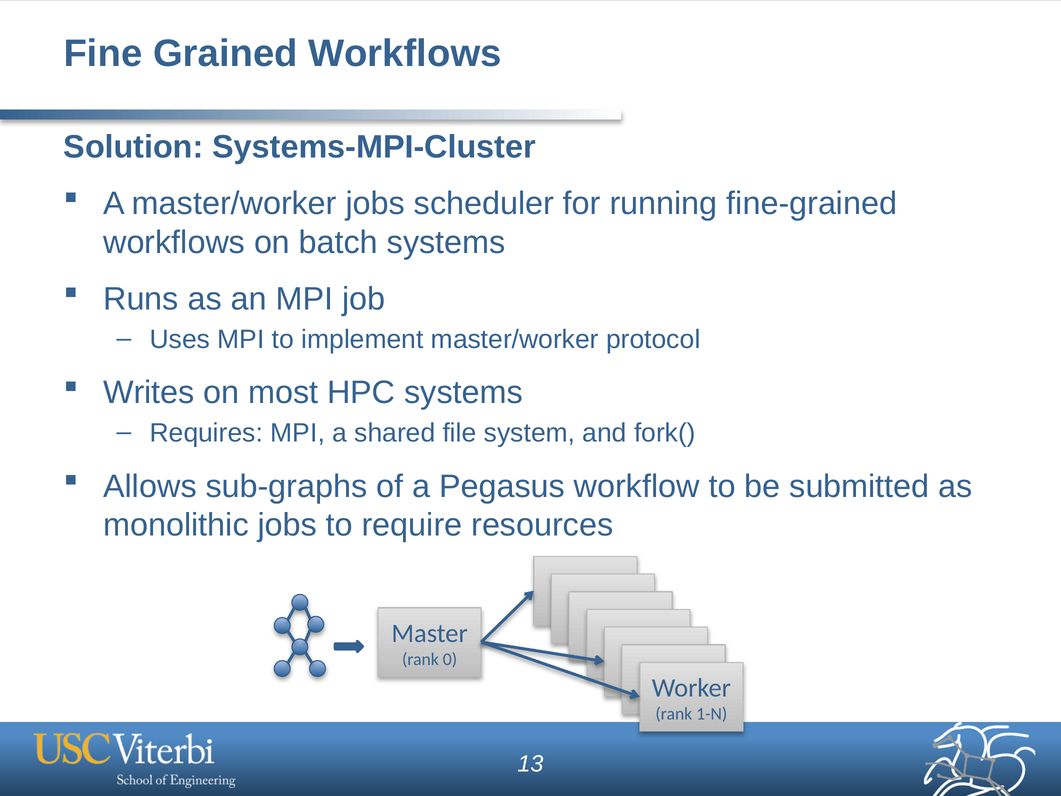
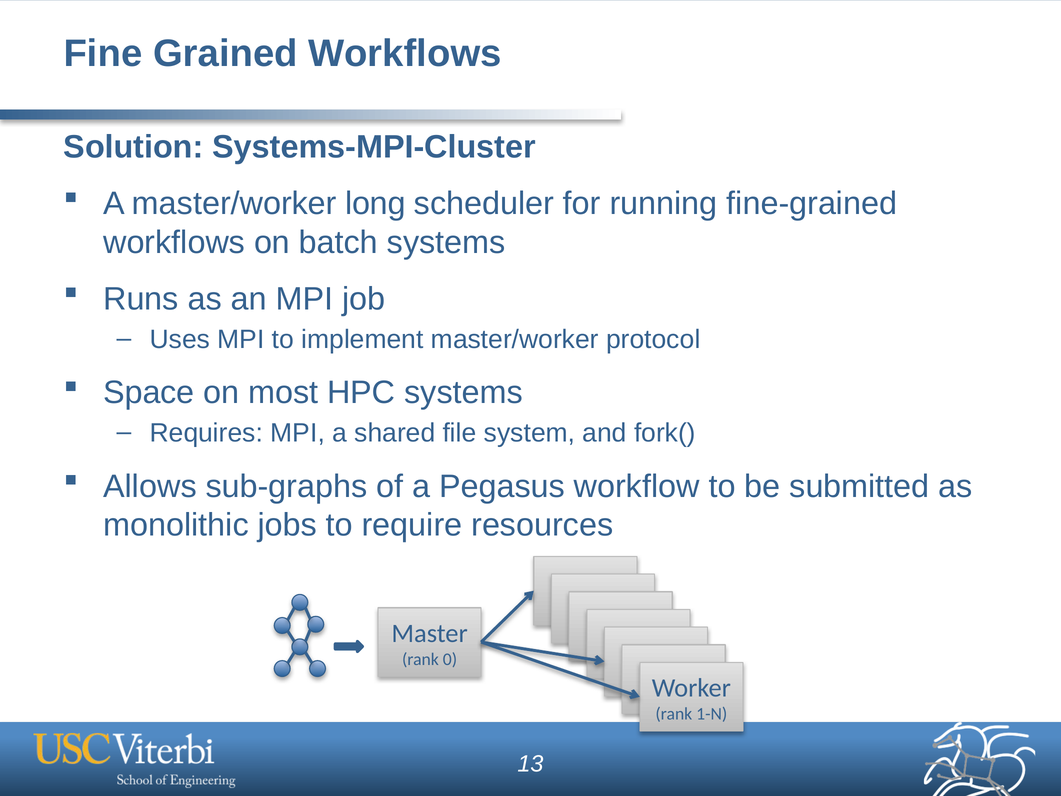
master/worker jobs: jobs -> long
Writes: Writes -> Space
